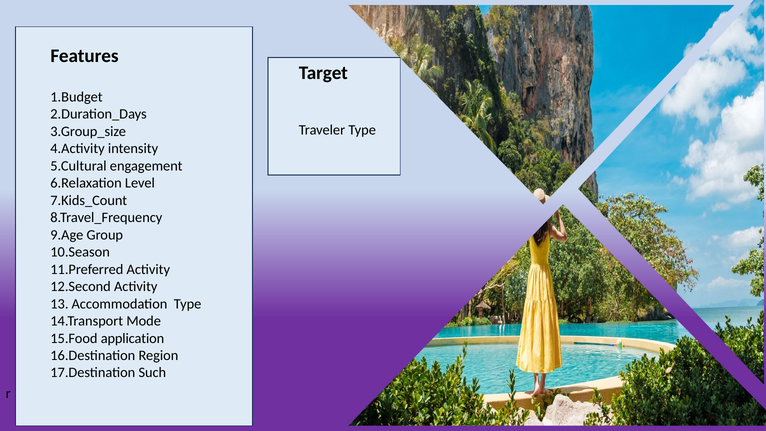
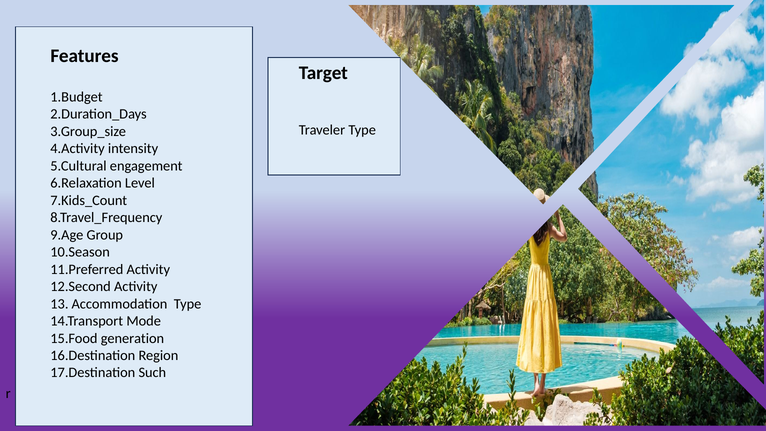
application: application -> generation
